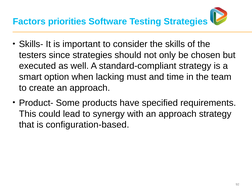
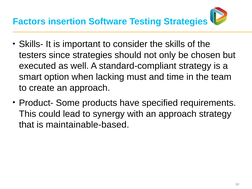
priorities: priorities -> insertion
configuration-based: configuration-based -> maintainable-based
